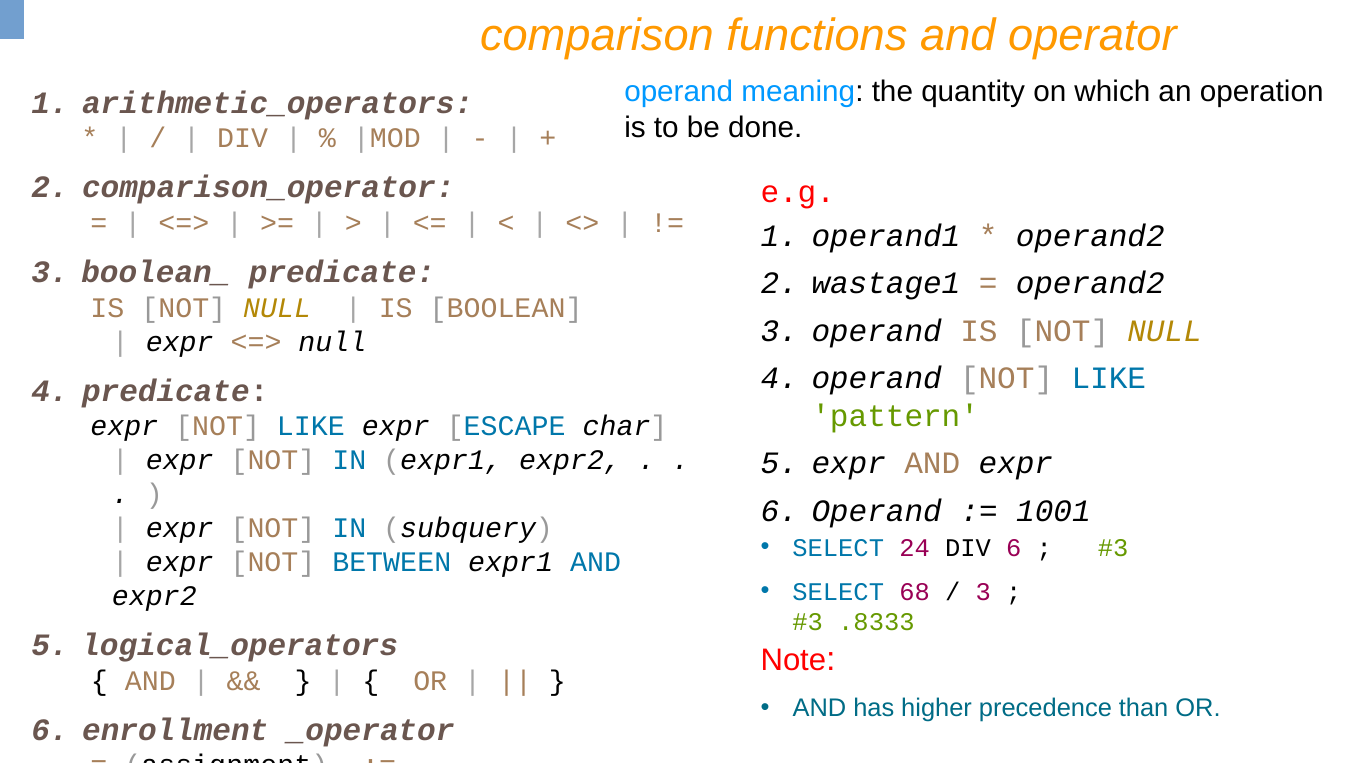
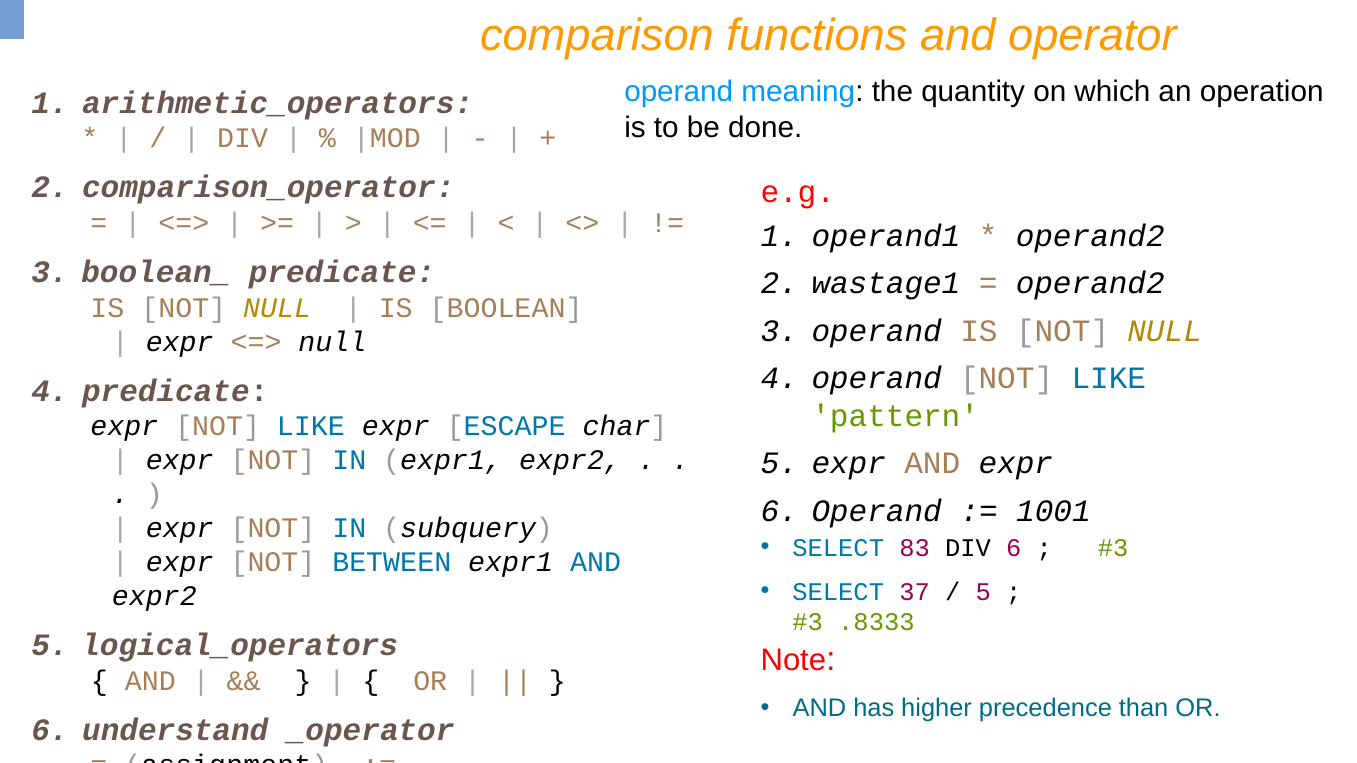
24: 24 -> 83
68: 68 -> 37
3 at (983, 592): 3 -> 5
enrollment: enrollment -> understand
